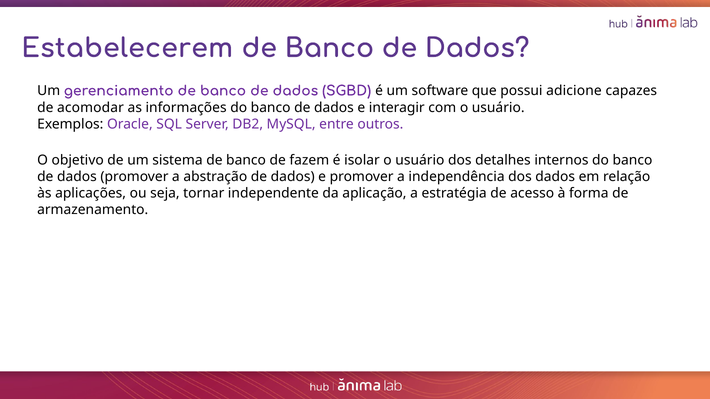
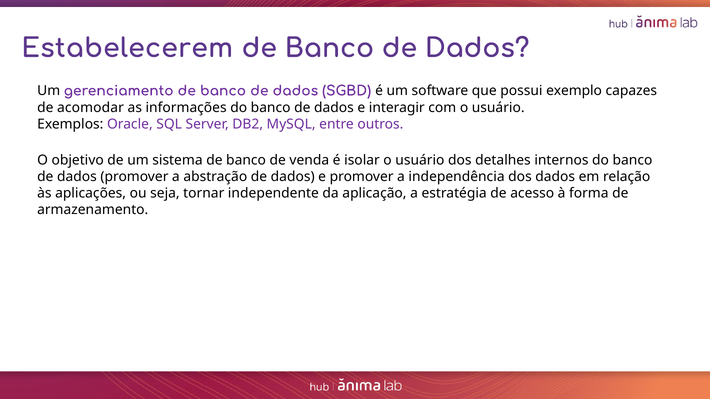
adicione: adicione -> exemplo
fazem: fazem -> venda
